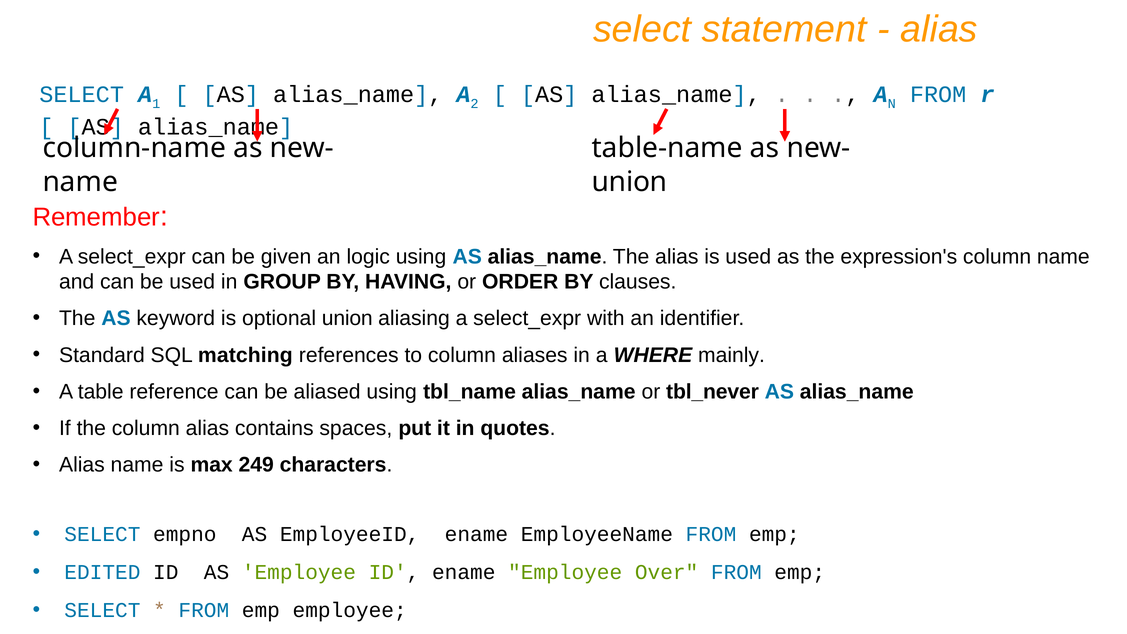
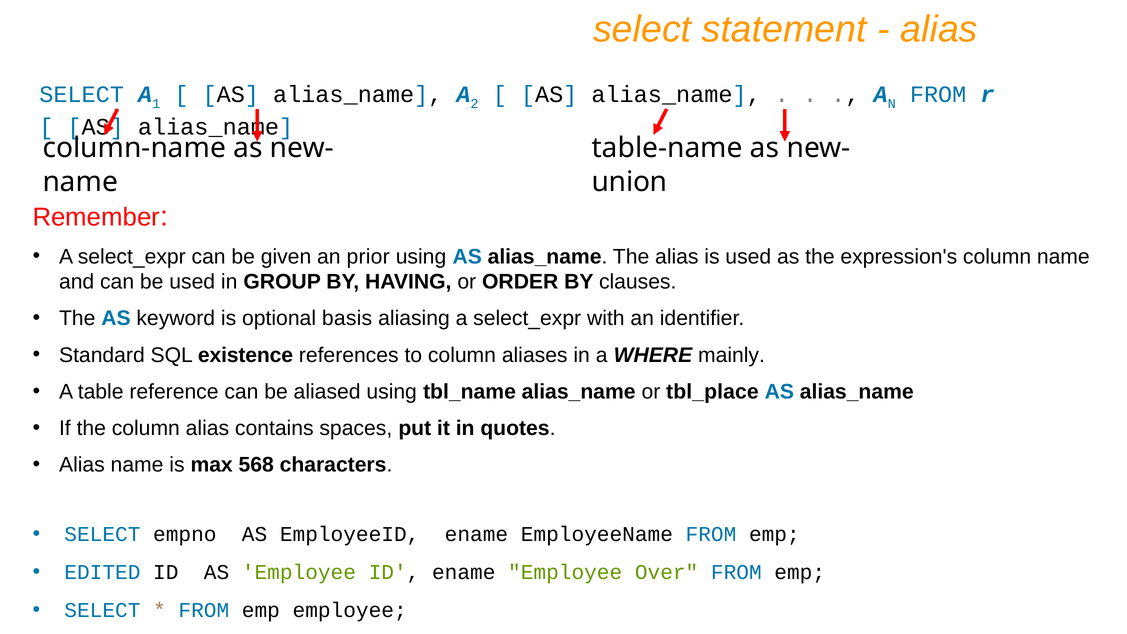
logic: logic -> prior
optional union: union -> basis
matching: matching -> existence
tbl_never: tbl_never -> tbl_place
249: 249 -> 568
